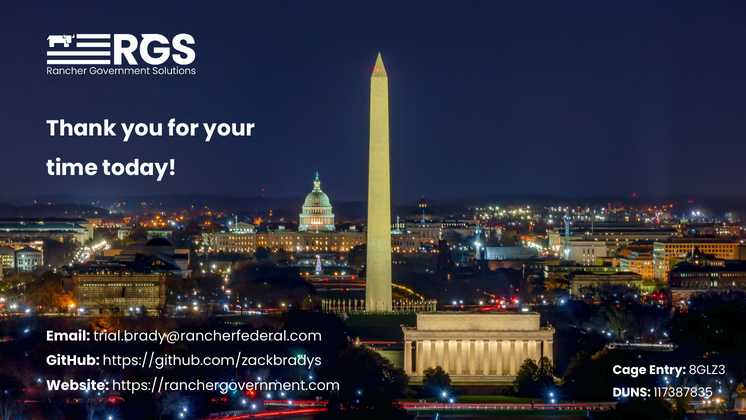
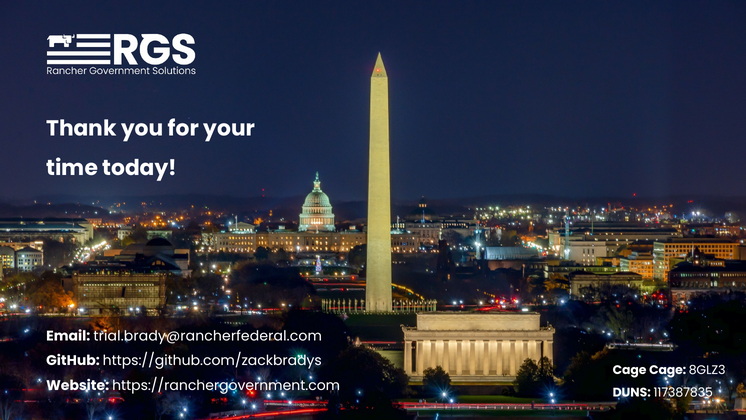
Cage Entry: Entry -> Cage
